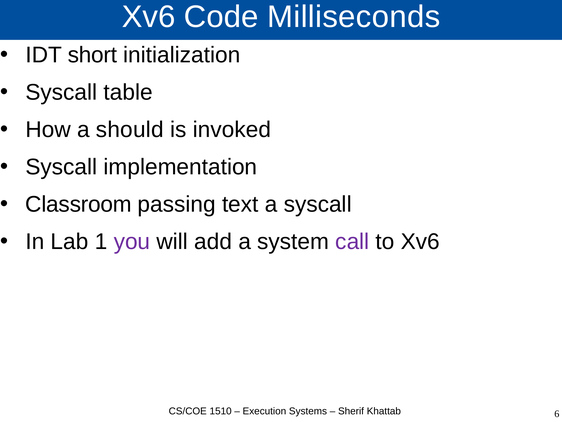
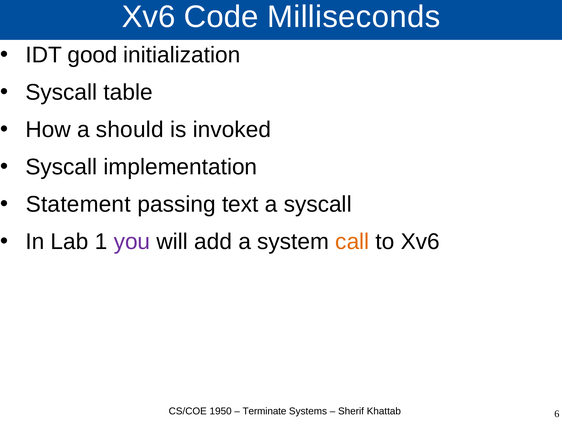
short: short -> good
Classroom: Classroom -> Statement
call colour: purple -> orange
1510: 1510 -> 1950
Execution: Execution -> Terminate
